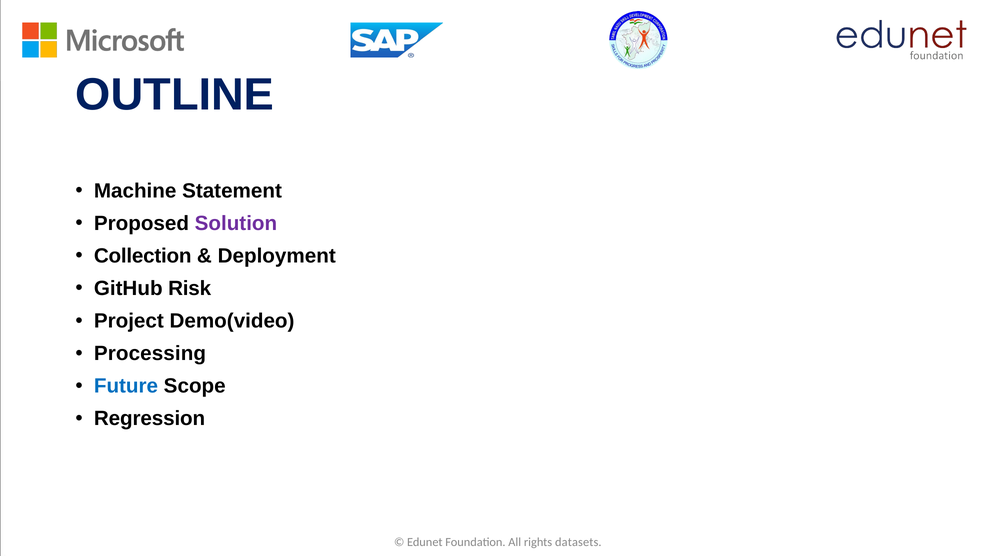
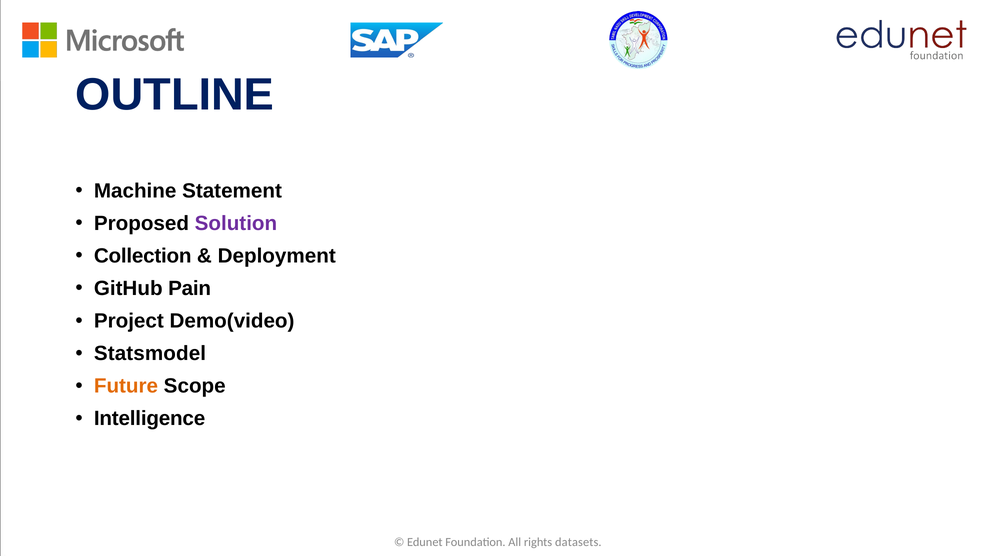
Risk: Risk -> Pain
Processing: Processing -> Statsmodel
Future colour: blue -> orange
Regression: Regression -> Intelligence
